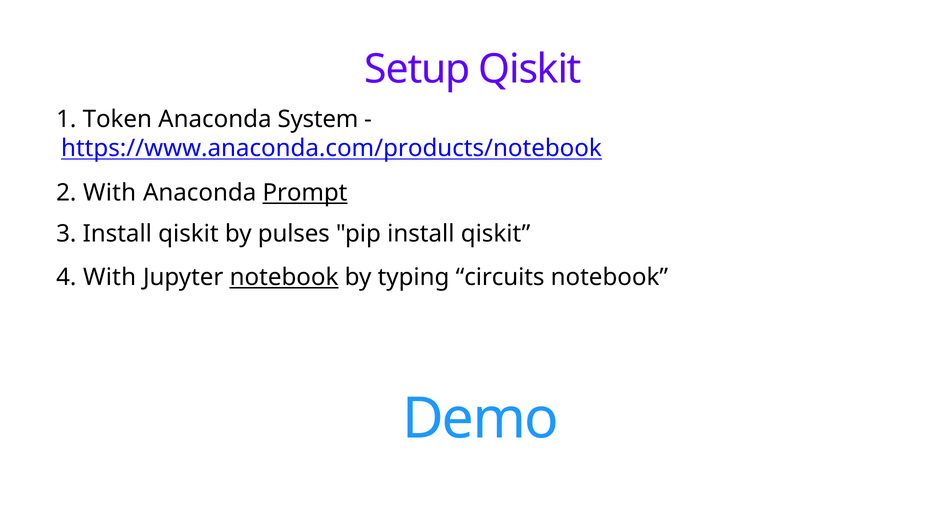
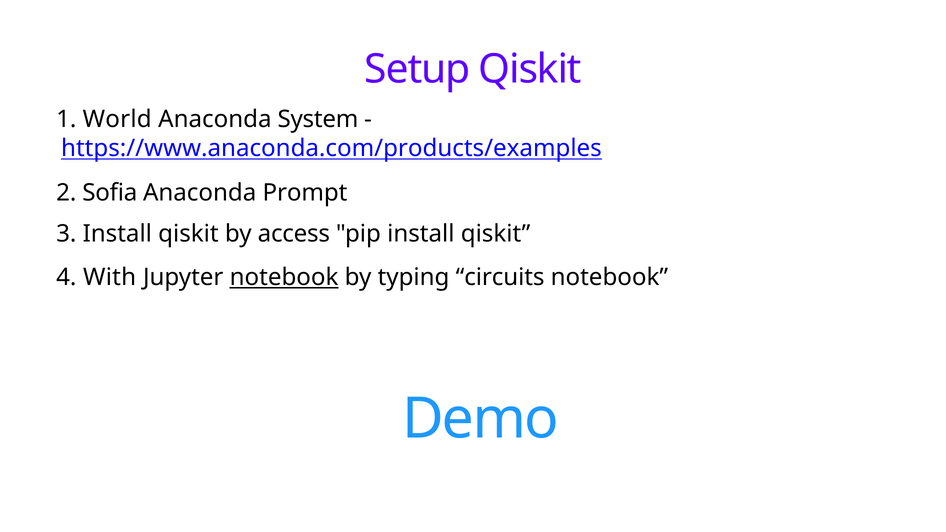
Token: Token -> World
https://www.anaconda.com/products/notebook: https://www.anaconda.com/products/notebook -> https://www.anaconda.com/products/examples
With at (110, 193): With -> Sofia
Prompt underline: present -> none
pulses: pulses -> access
